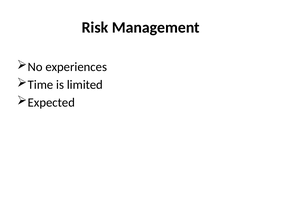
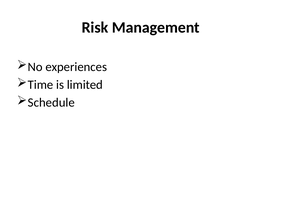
Expected: Expected -> Schedule
